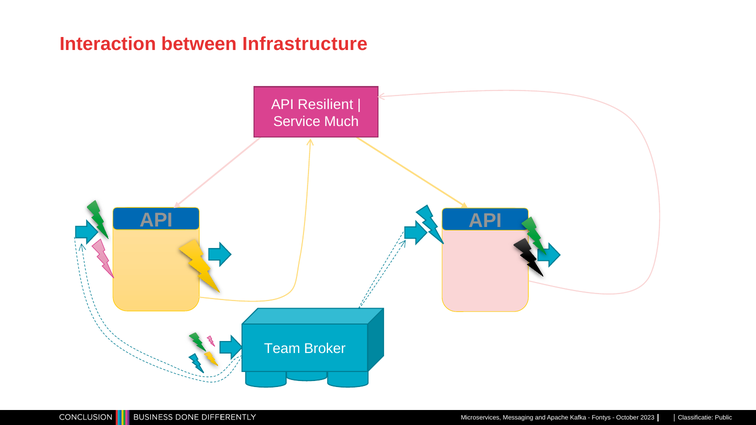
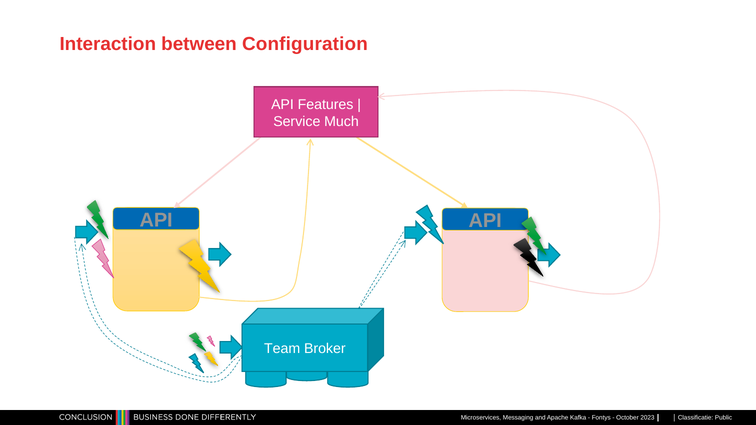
Infrastructure: Infrastructure -> Configuration
Resilient: Resilient -> Features
